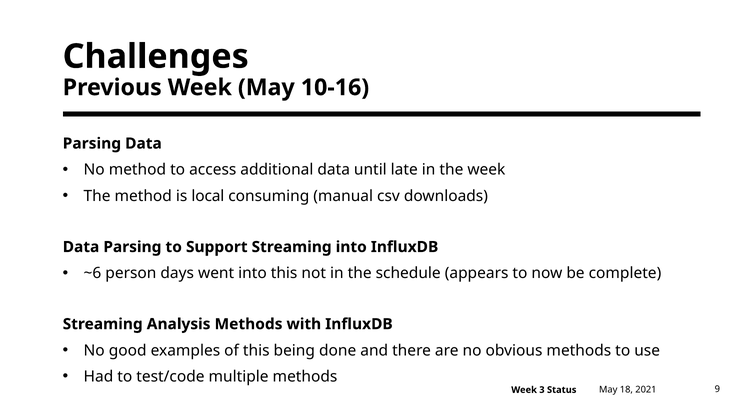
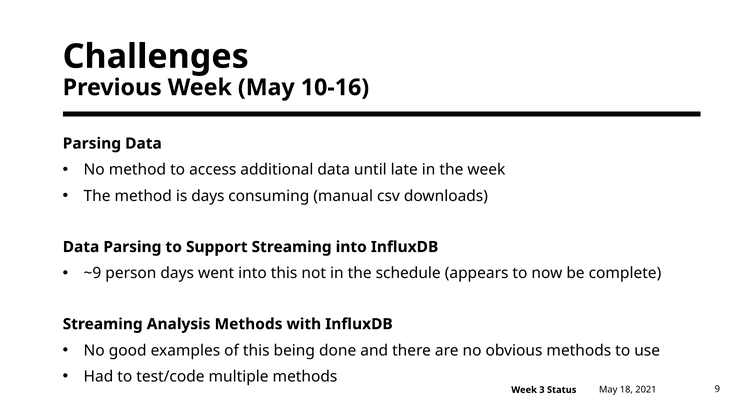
is local: local -> days
~6: ~6 -> ~9
